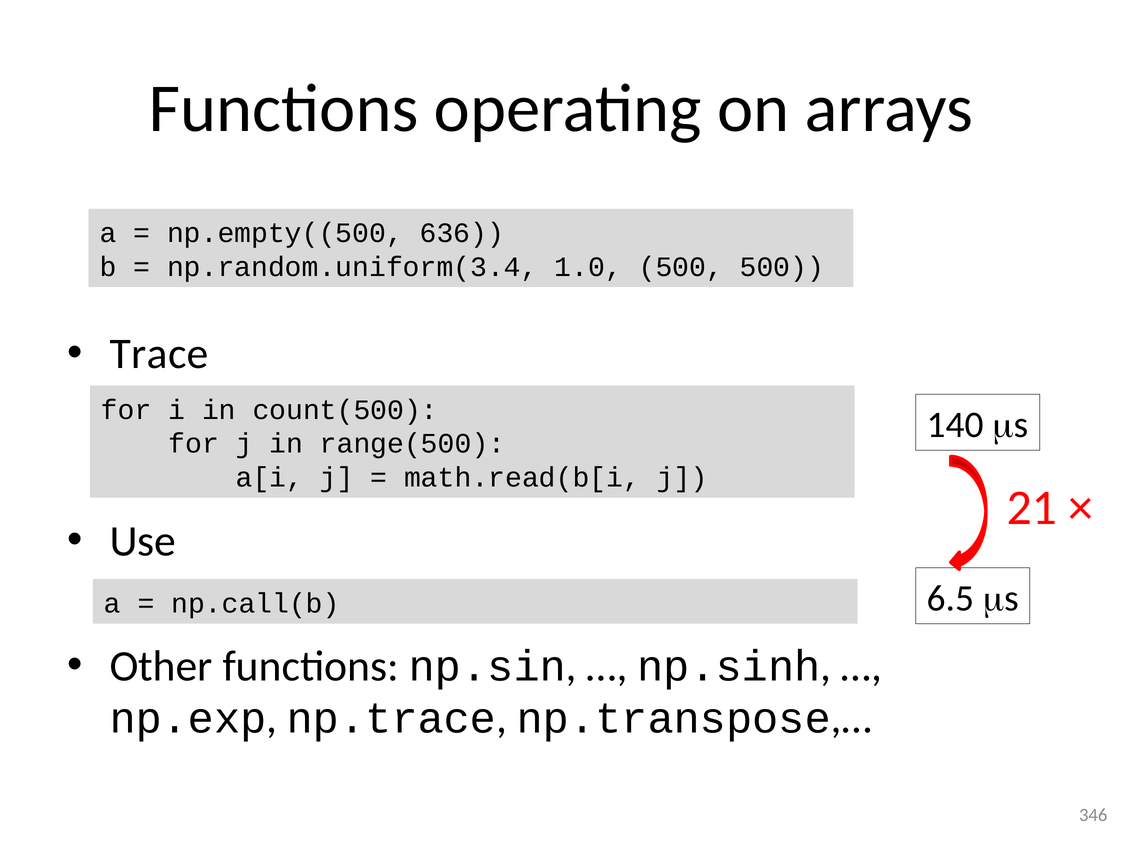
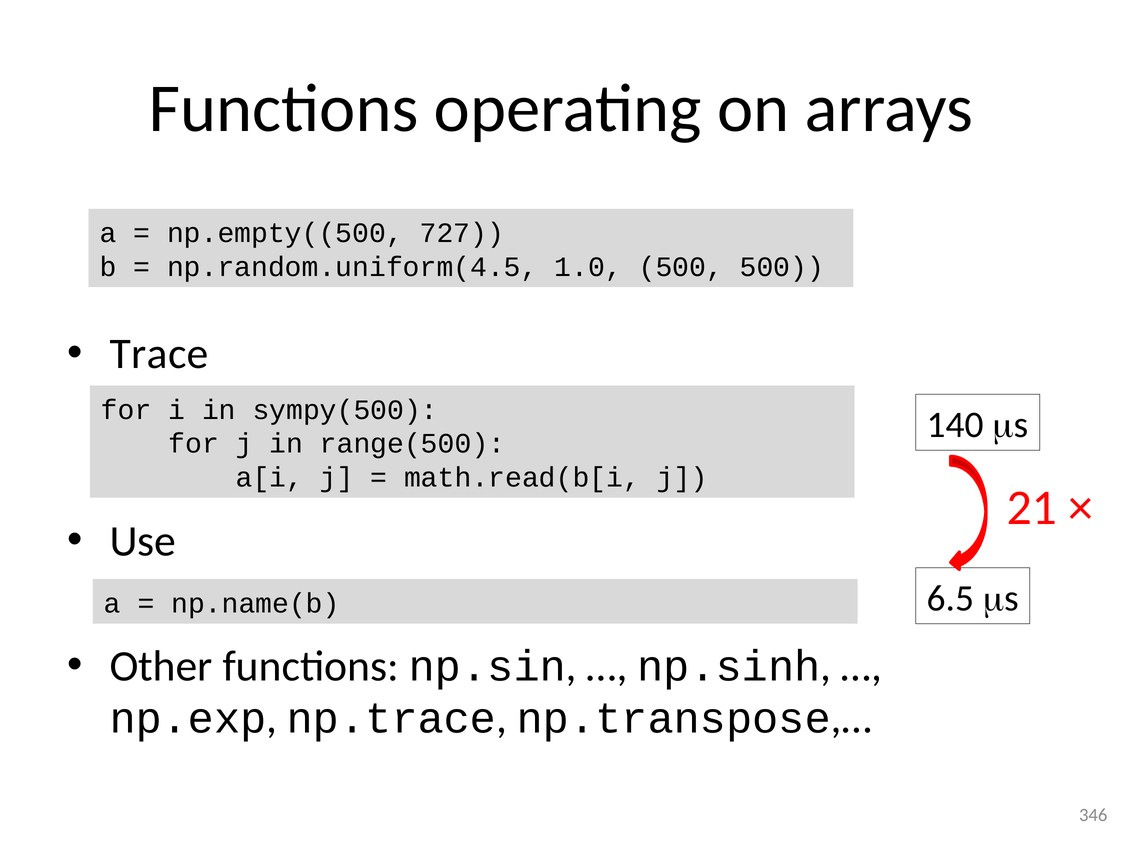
636: 636 -> 727
np.random.uniform(3.4: np.random.uniform(3.4 -> np.random.uniform(4.5
count(500: count(500 -> sympy(500
np.call(b: np.call(b -> np.name(b
